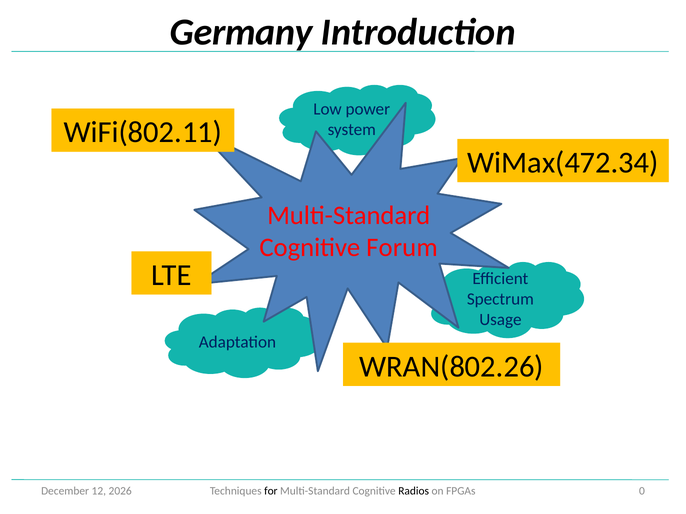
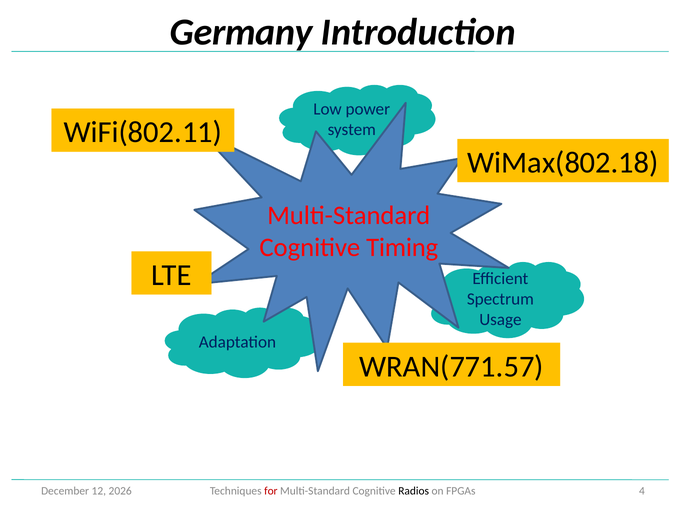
WiMax(472.34: WiMax(472.34 -> WiMax(802.18
Forum: Forum -> Timing
WRAN(802.26: WRAN(802.26 -> WRAN(771.57
for colour: black -> red
0: 0 -> 4
